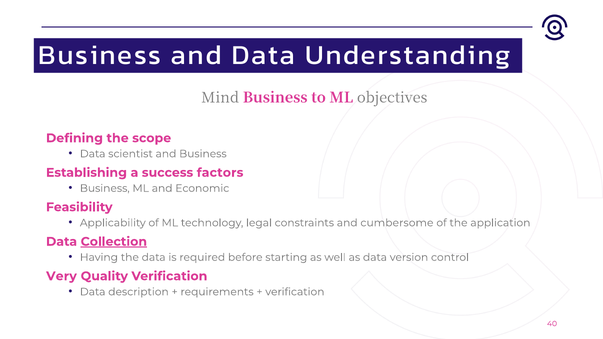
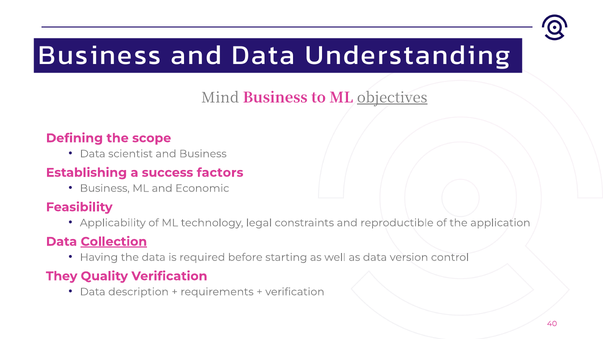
objectives underline: none -> present
cumbersome: cumbersome -> reproductible
Very: Very -> They
